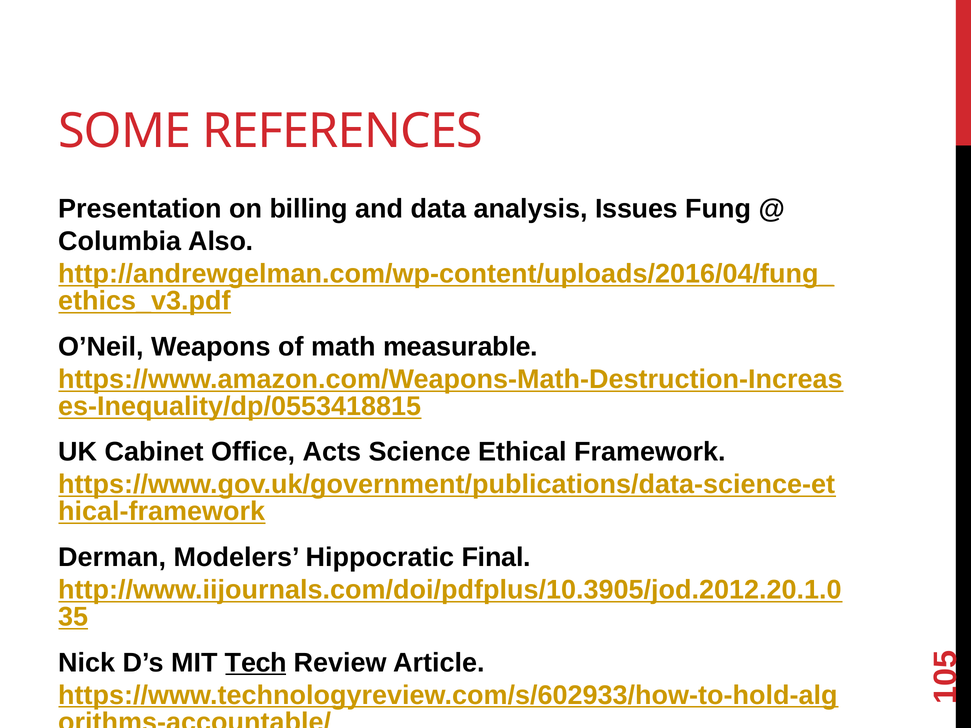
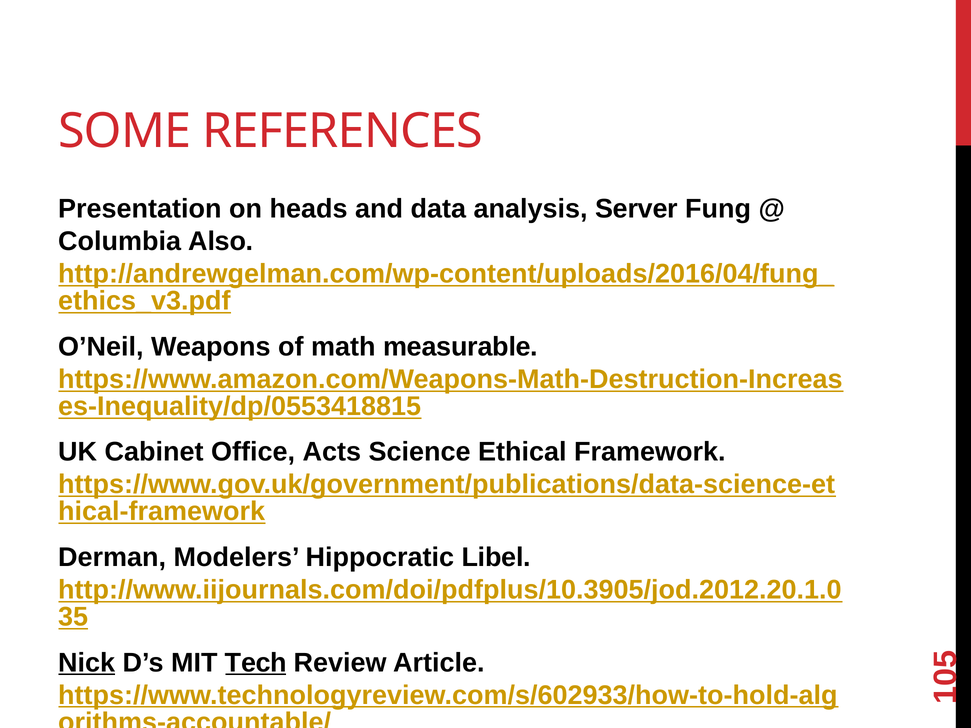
billing: billing -> heads
Issues: Issues -> Server
Final: Final -> Libel
Nick underline: none -> present
